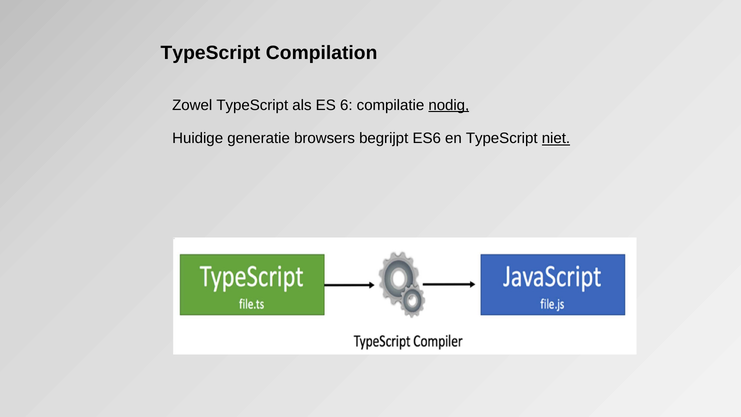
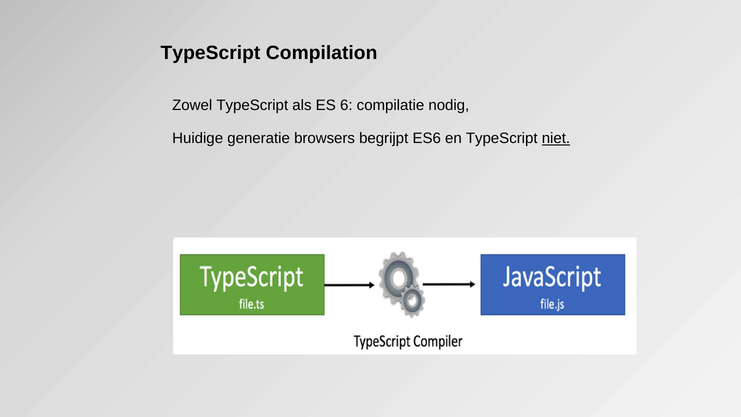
nodig underline: present -> none
